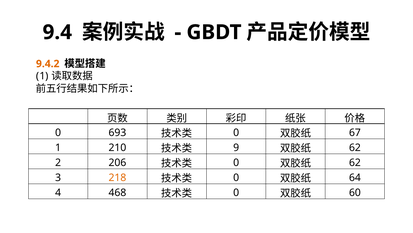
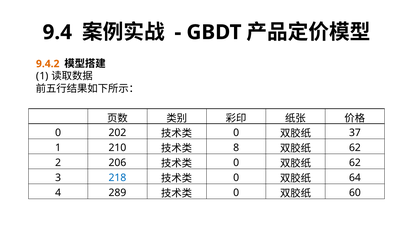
693: 693 -> 202
67: 67 -> 37
9: 9 -> 8
218 colour: orange -> blue
468: 468 -> 289
